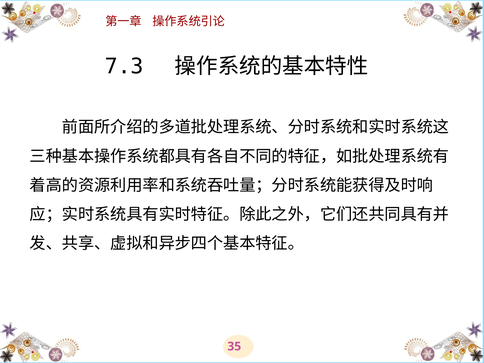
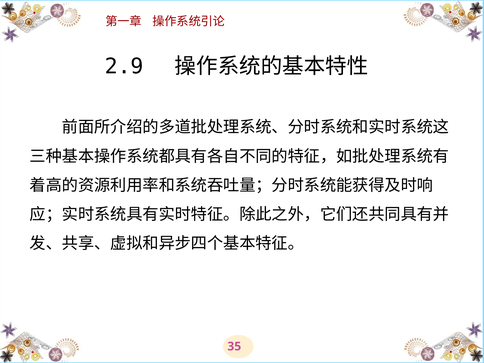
7.3: 7.3 -> 2.9
